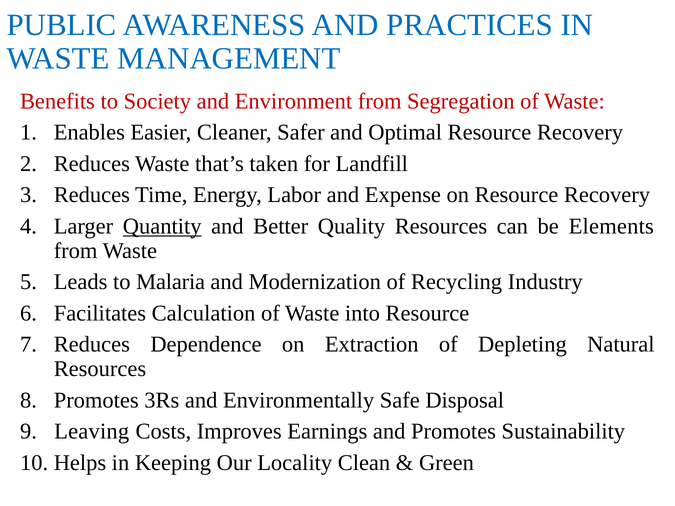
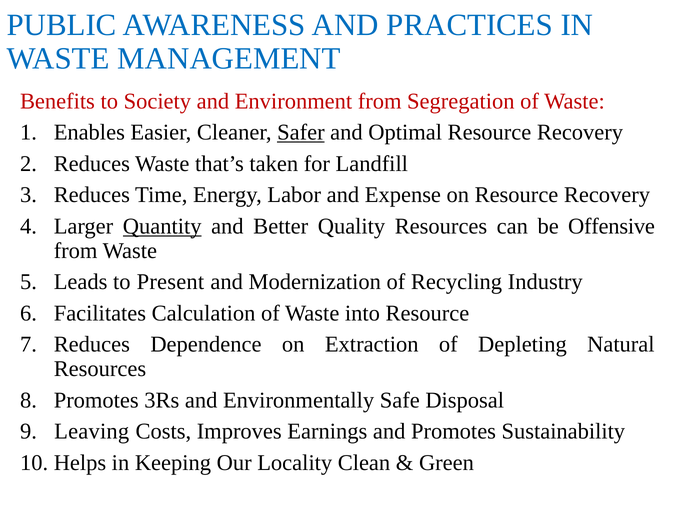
Safer underline: none -> present
Elements: Elements -> Offensive
Malaria: Malaria -> Present
